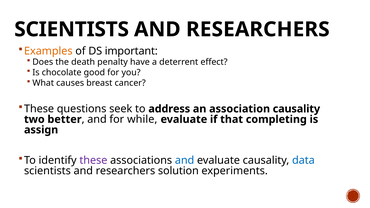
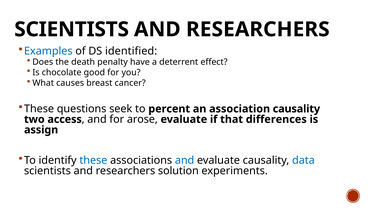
Examples colour: orange -> blue
important: important -> identified
address: address -> percent
better: better -> access
while: while -> arose
completing: completing -> differences
these at (93, 160) colour: purple -> blue
